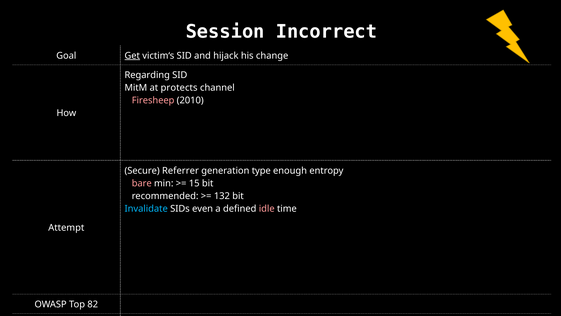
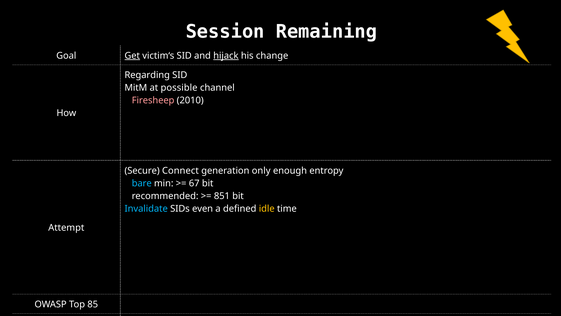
Incorrect: Incorrect -> Remaining
hijack underline: none -> present
protects: protects -> possible
Referrer: Referrer -> Connect
type: type -> only
bare colour: pink -> light blue
15: 15 -> 67
132: 132 -> 851
idle colour: pink -> yellow
82: 82 -> 85
